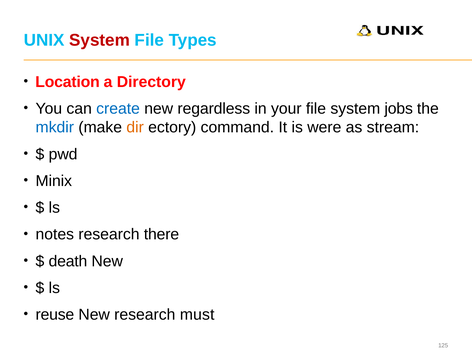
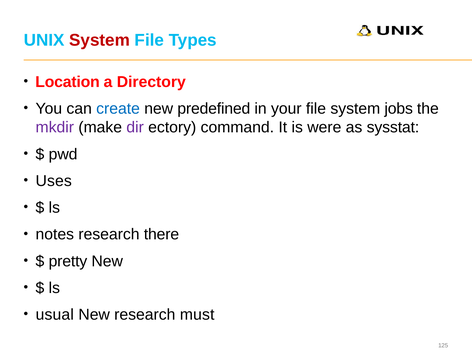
regardless: regardless -> predefined
mkdir colour: blue -> purple
dir colour: orange -> purple
stream: stream -> sysstat
Minix: Minix -> Uses
death: death -> pretty
reuse: reuse -> usual
